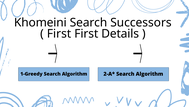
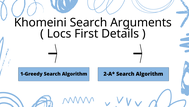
Successors: Successors -> Arguments
First at (59, 33): First -> Locs
